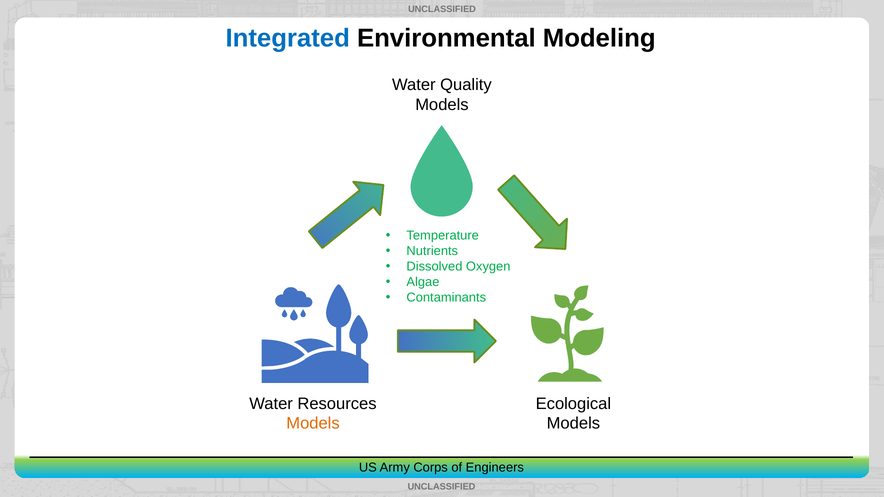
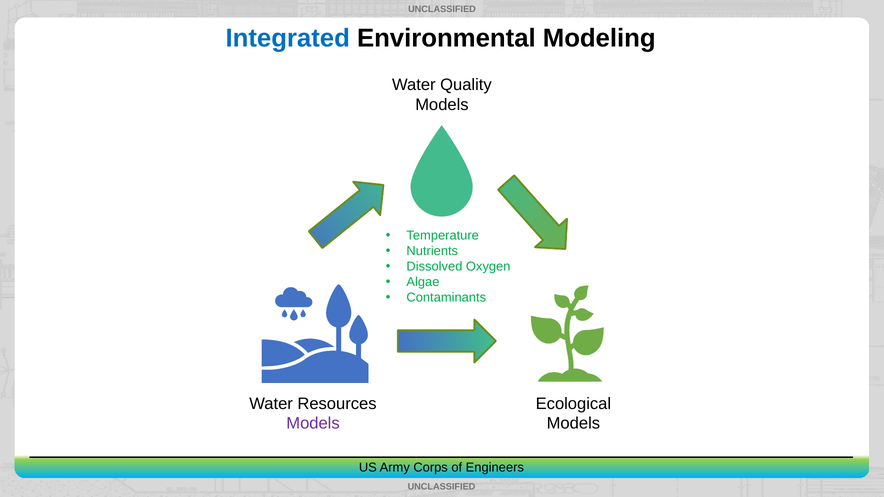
Models at (313, 424) colour: orange -> purple
